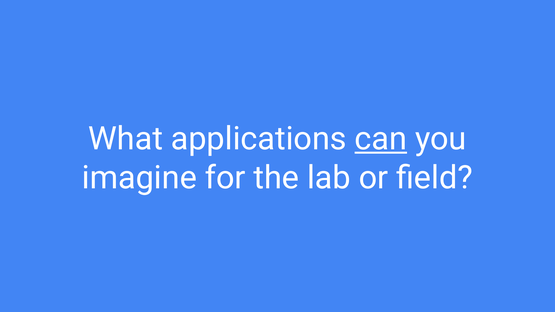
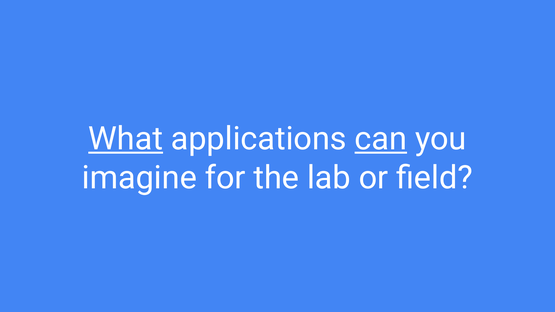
What underline: none -> present
